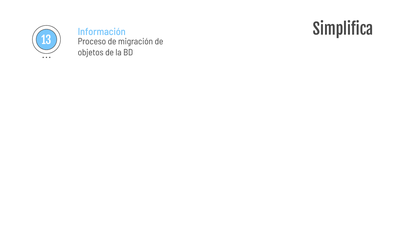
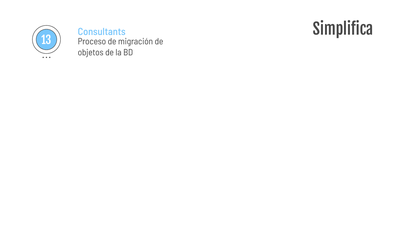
Información: Información -> Consultants
